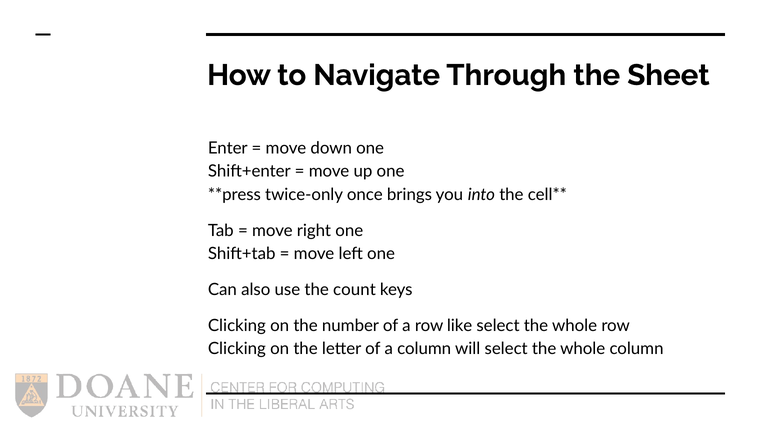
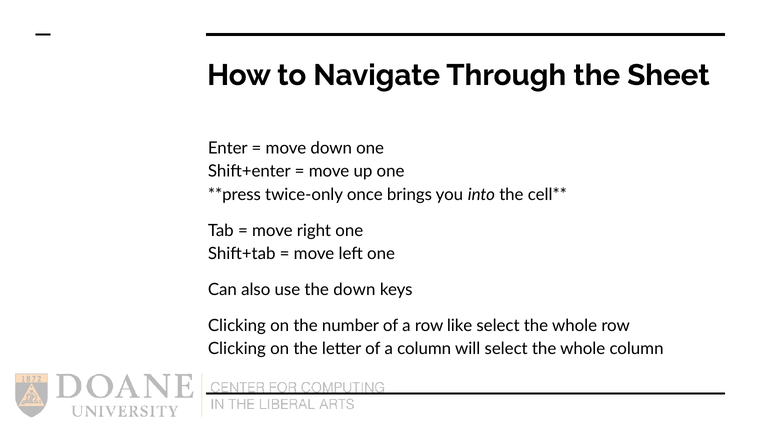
the count: count -> down
